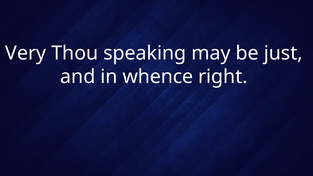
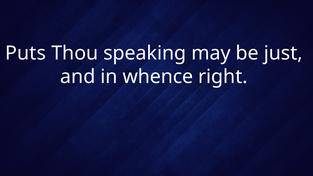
Very: Very -> Puts
